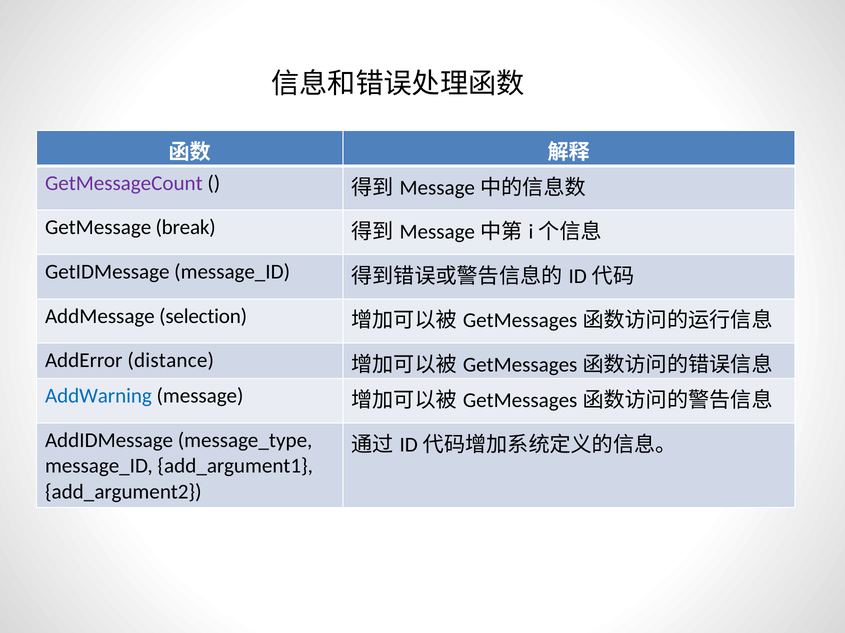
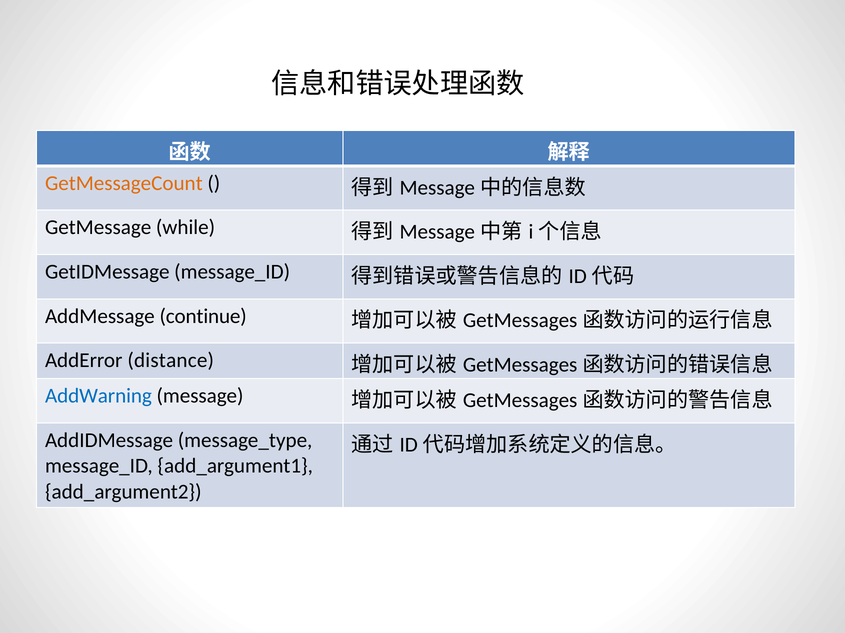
GetMessageCount colour: purple -> orange
break: break -> while
selection: selection -> continue
